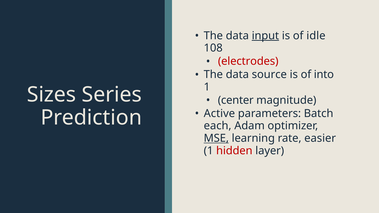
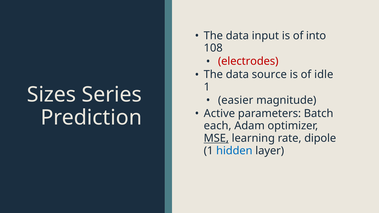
input underline: present -> none
idle: idle -> into
into: into -> idle
center: center -> easier
easier: easier -> dipole
hidden colour: red -> blue
